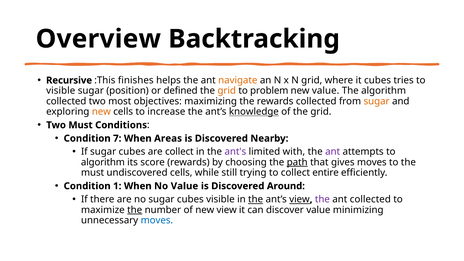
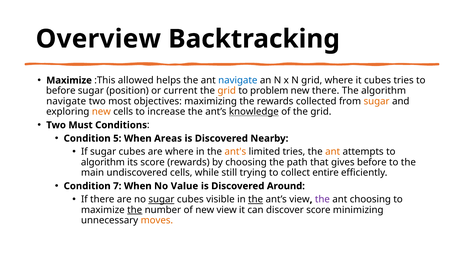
Recursive at (69, 80): Recursive -> Maximize
finishes: finishes -> allowed
navigate at (238, 80) colour: orange -> blue
visible at (61, 91): visible -> before
defined: defined -> current
new value: value -> there
collected at (66, 101): collected -> navigate
7: 7 -> 5
are collect: collect -> where
ant's colour: purple -> orange
limited with: with -> tries
ant at (333, 152) colour: purple -> orange
path underline: present -> none
gives moves: moves -> before
must at (93, 173): must -> main
1: 1 -> 7
sugar at (161, 199) underline: none -> present
view at (299, 199) underline: present -> none
ant collected: collected -> choosing
discover value: value -> score
moves at (157, 220) colour: blue -> orange
